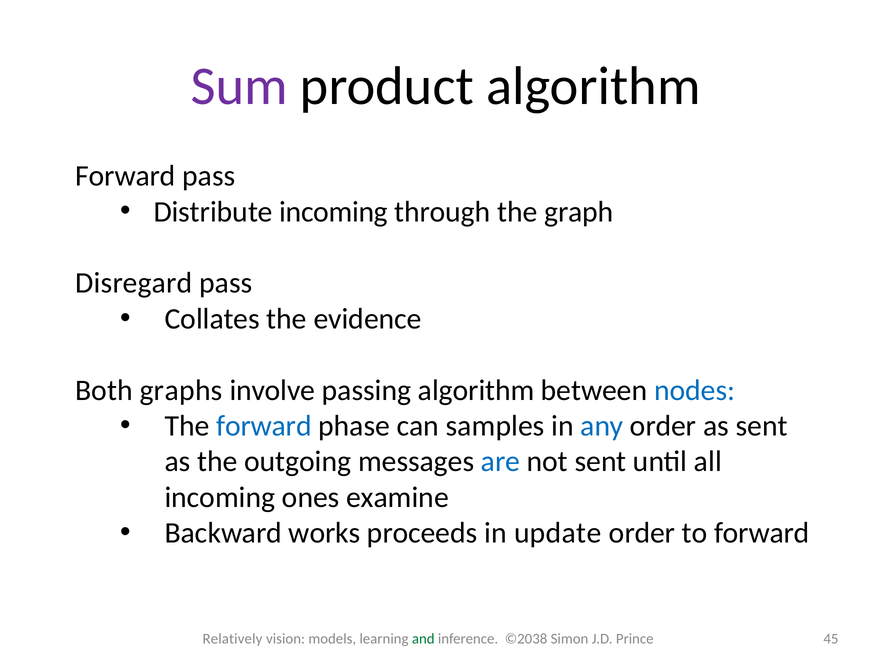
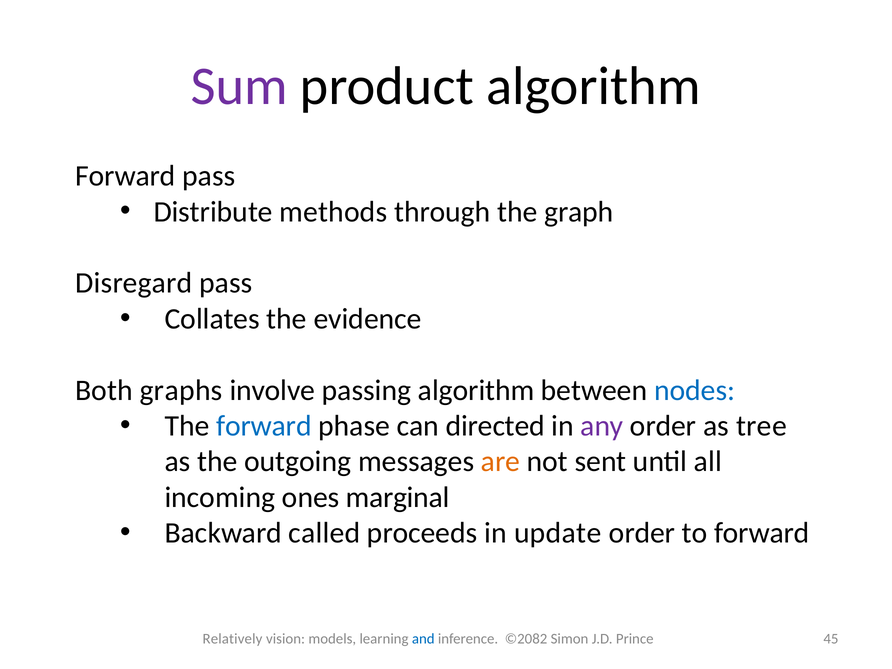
Distribute incoming: incoming -> methods
samples: samples -> directed
any colour: blue -> purple
as sent: sent -> tree
are colour: blue -> orange
examine: examine -> marginal
works: works -> called
and colour: green -> blue
©2038: ©2038 -> ©2082
